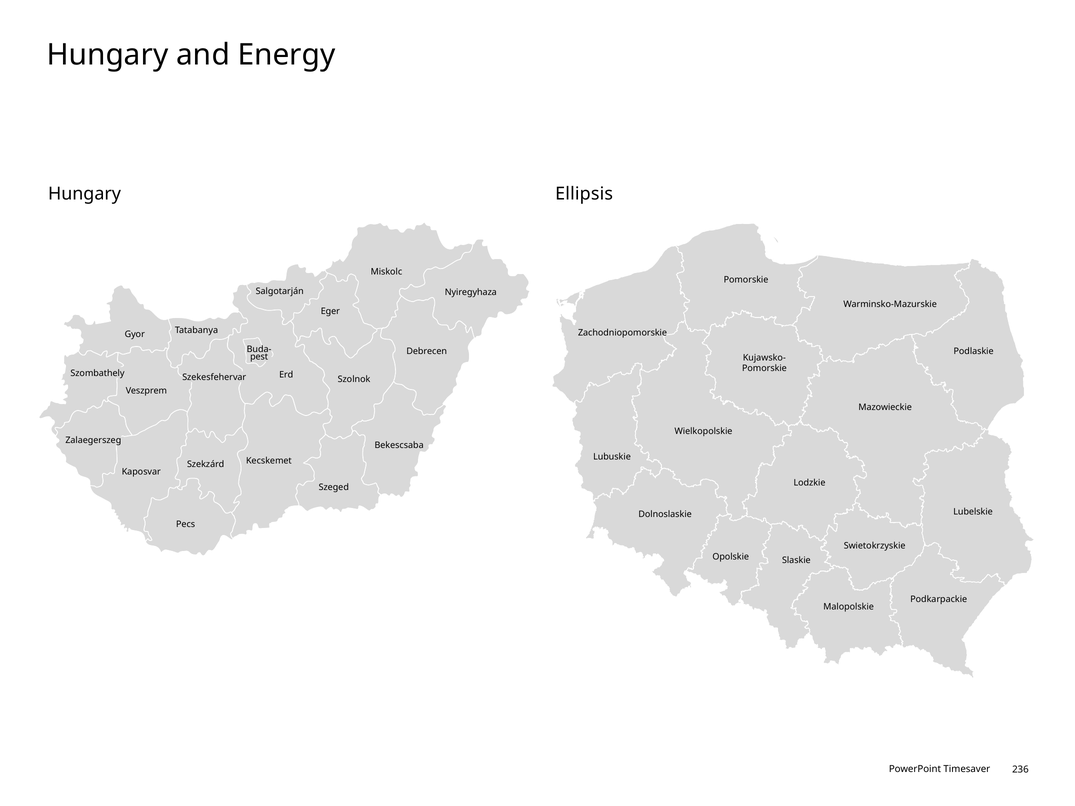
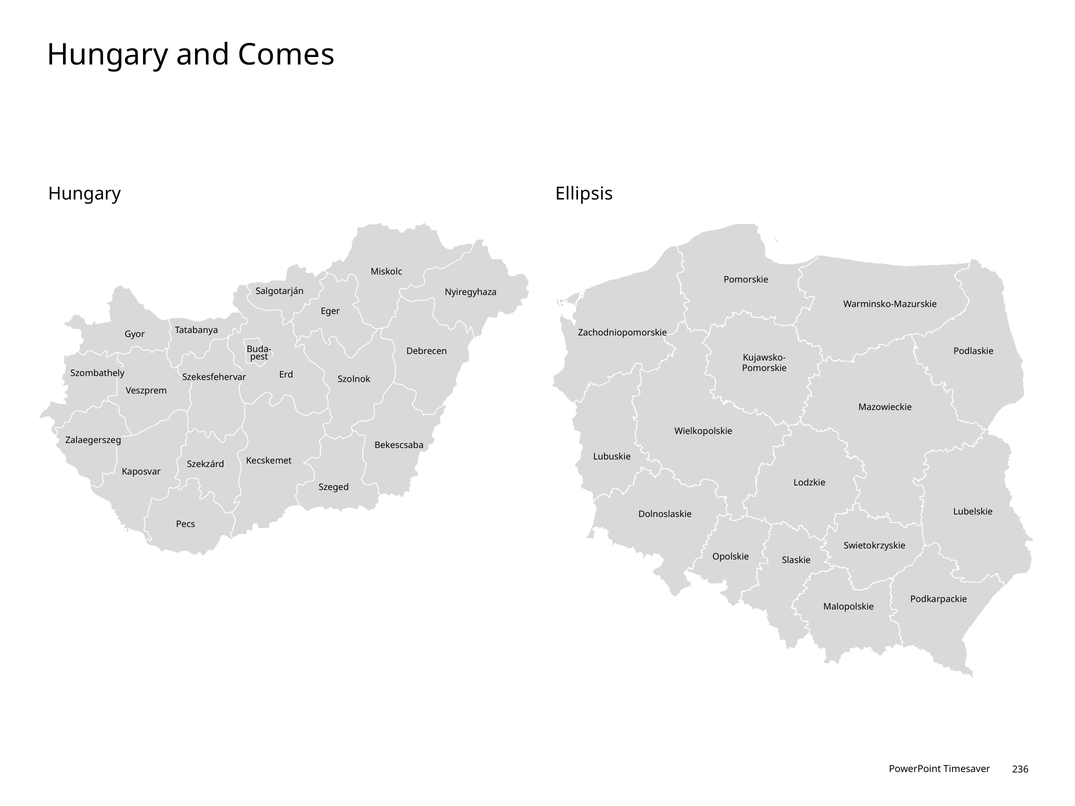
Energy: Energy -> Comes
